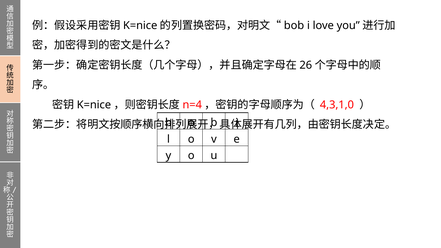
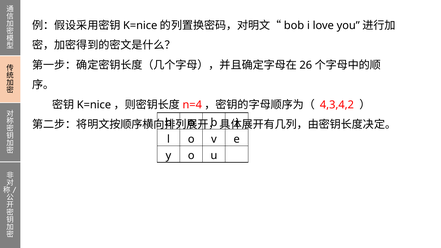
4,3,1,0: 4,3,1,0 -> 4,3,4,2
